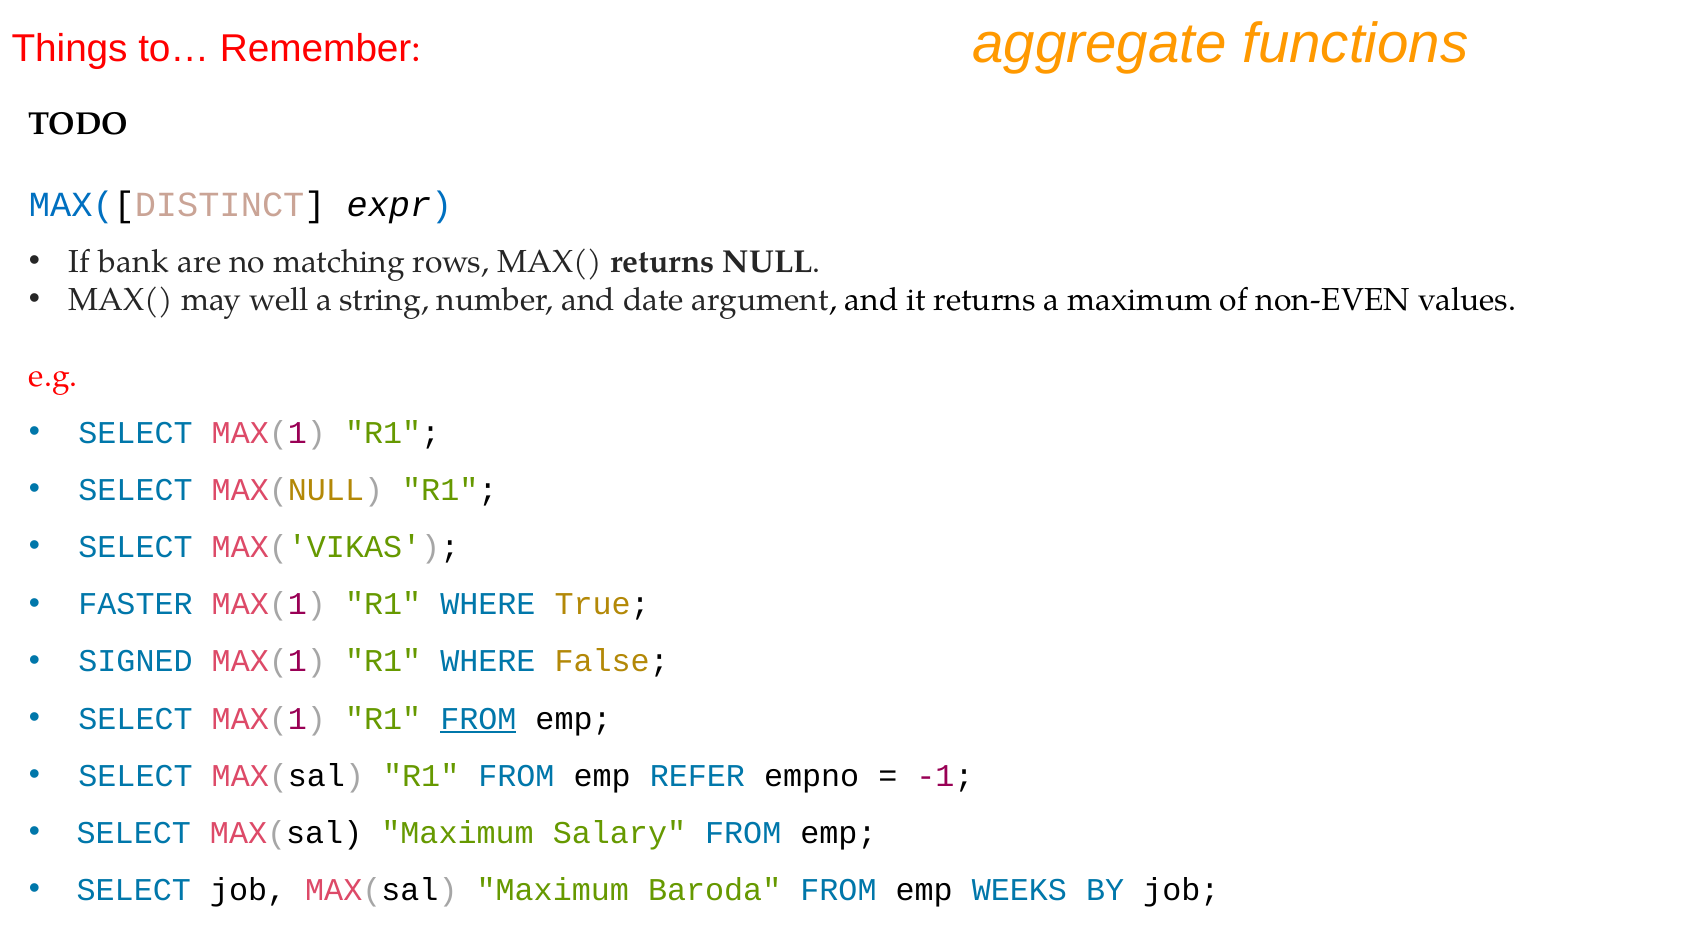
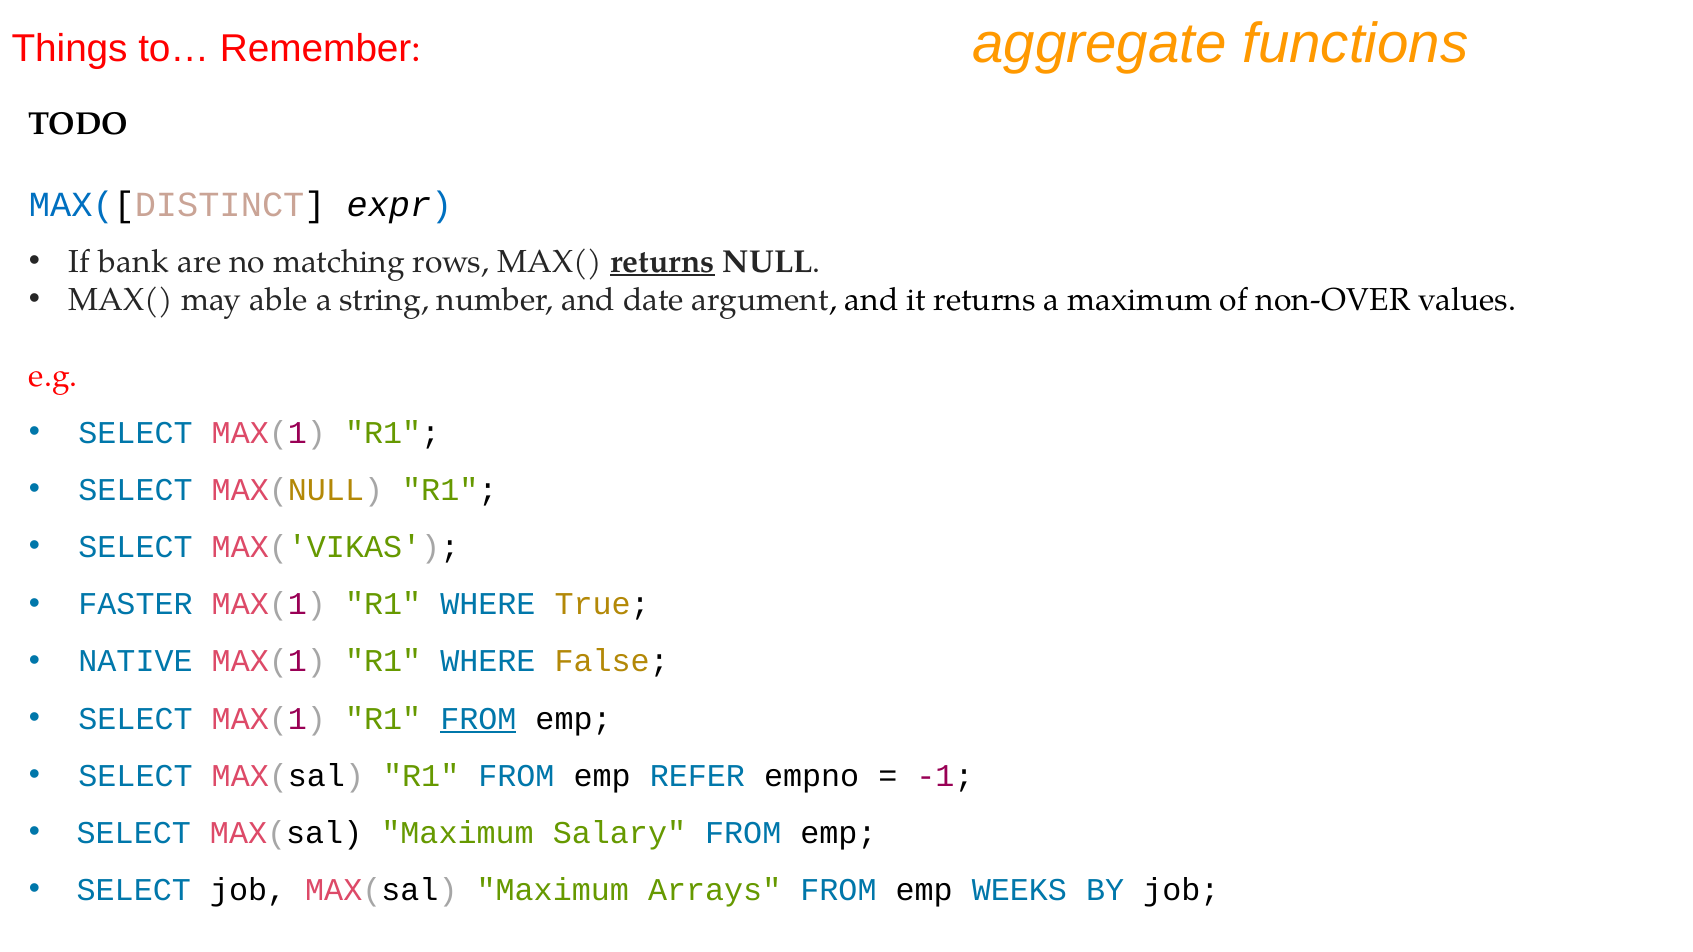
returns at (663, 262) underline: none -> present
well: well -> able
non-EVEN: non-EVEN -> non-OVER
SIGNED: SIGNED -> NATIVE
Baroda: Baroda -> Arrays
